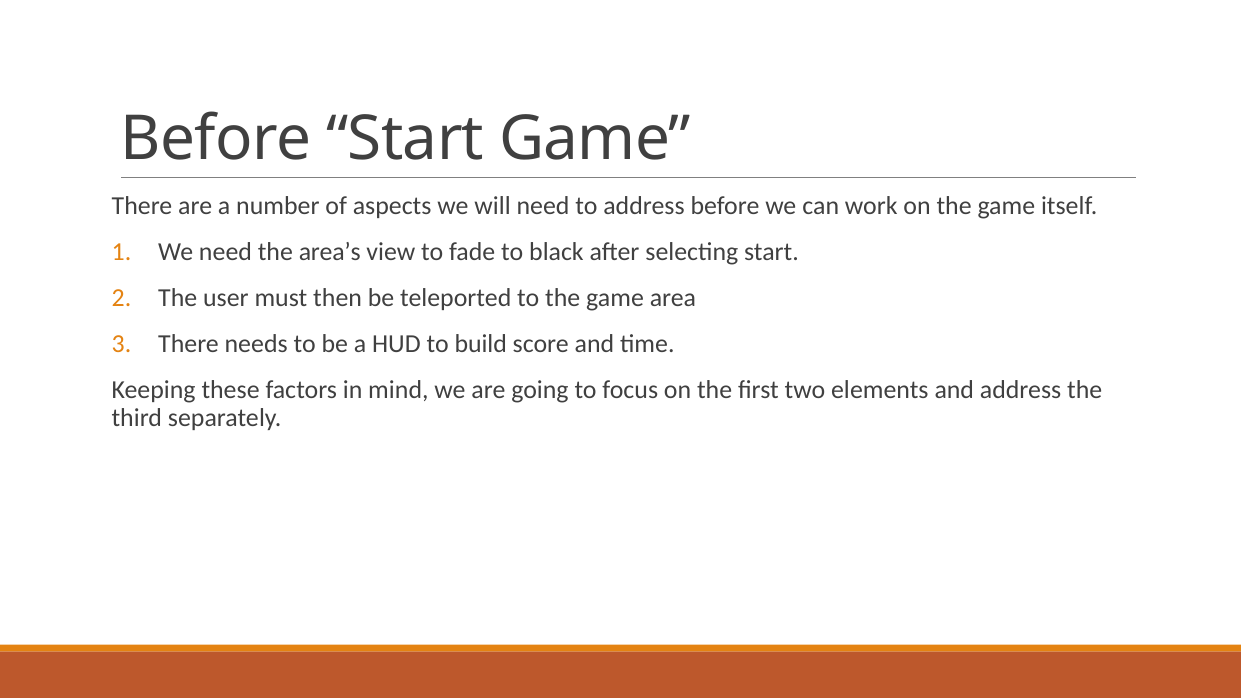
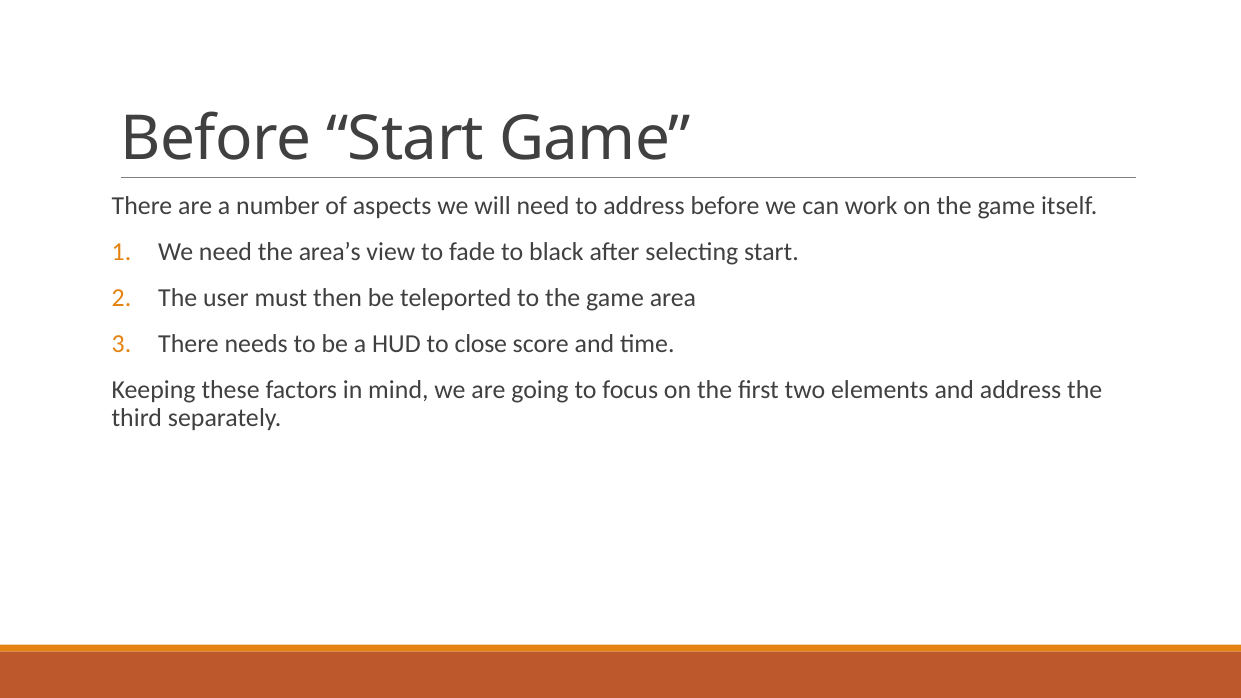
build: build -> close
